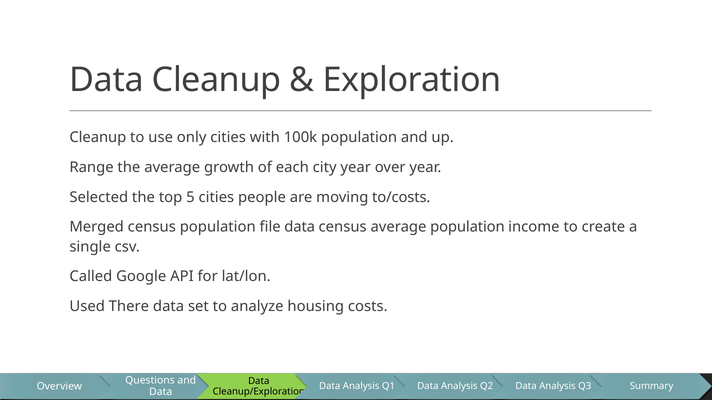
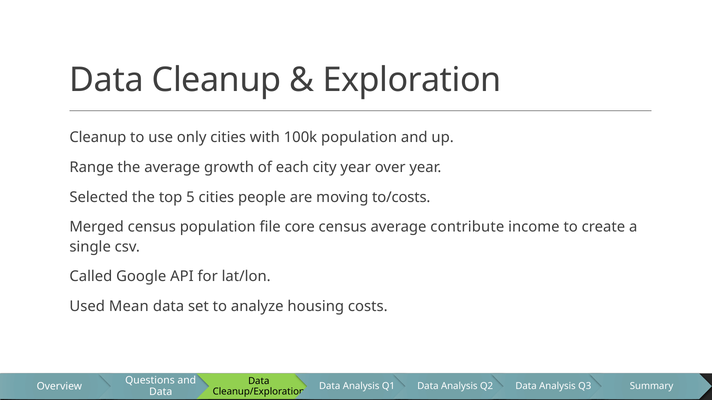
file data: data -> core
average population: population -> contribute
There: There -> Mean
